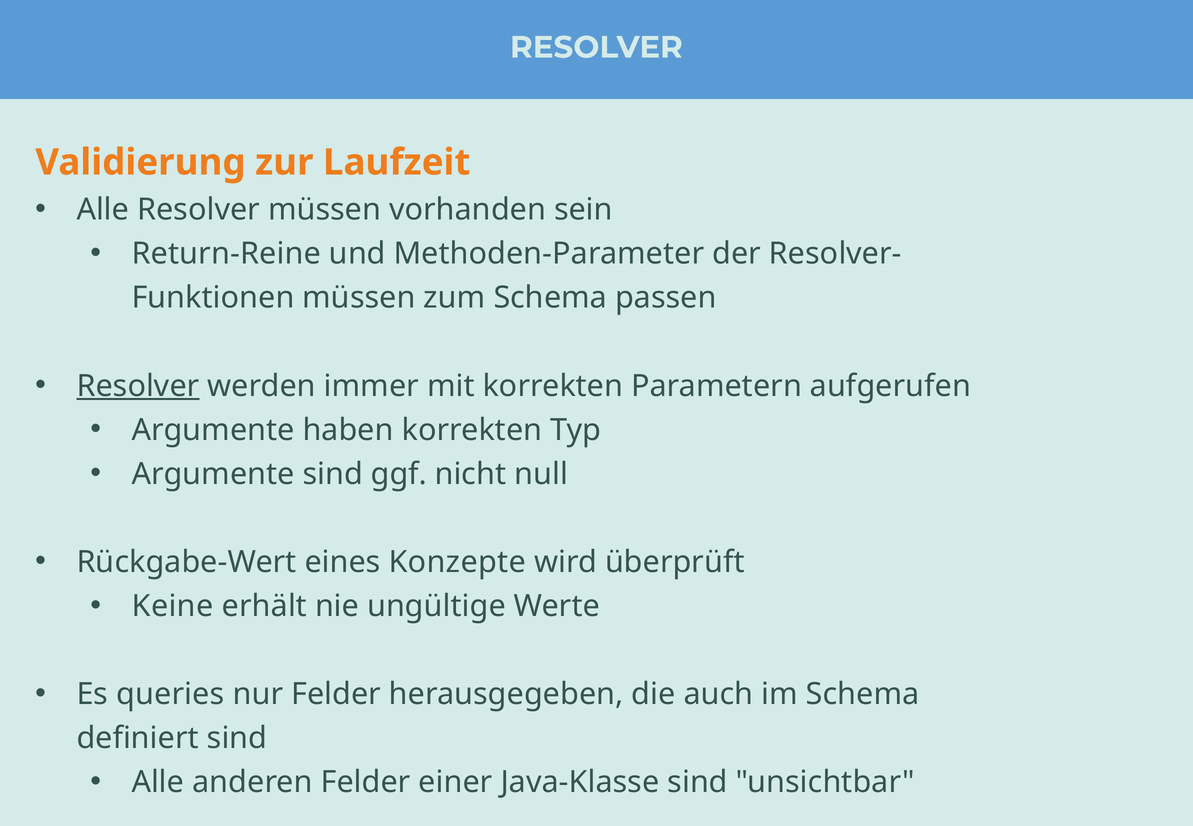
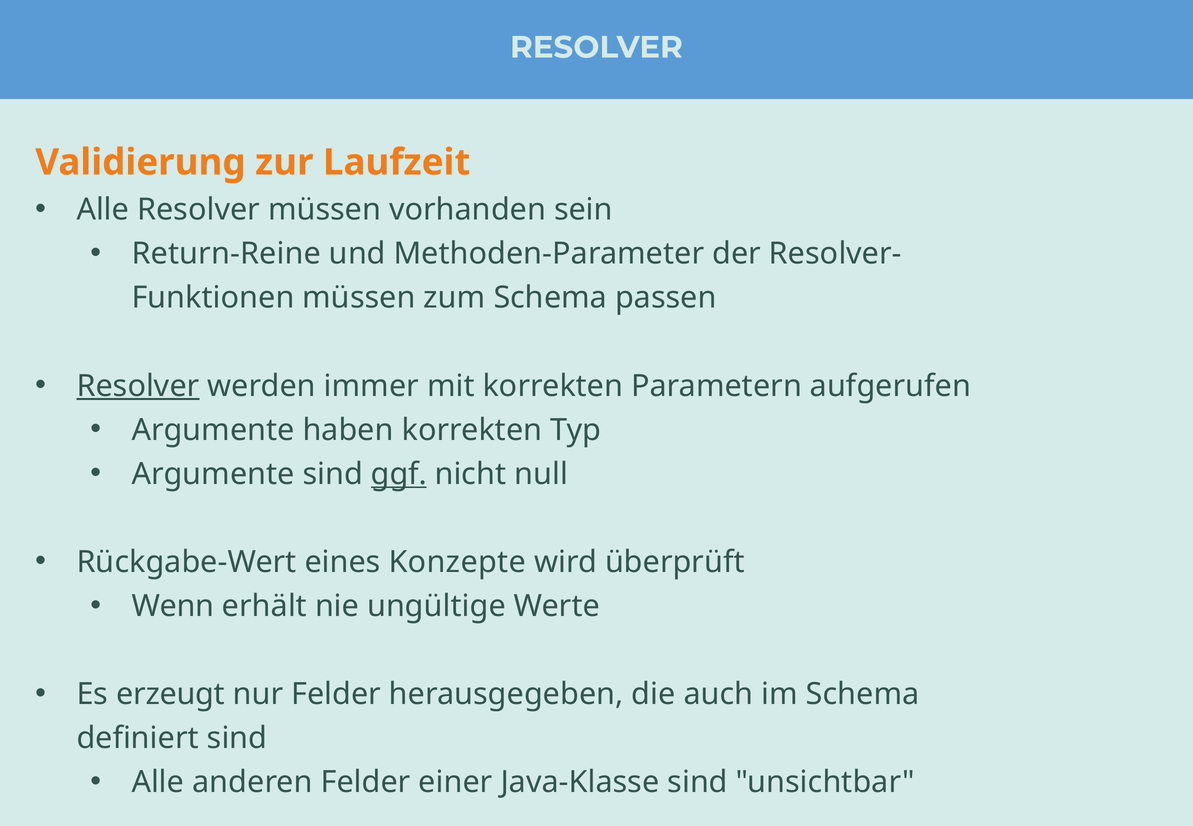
ggf underline: none -> present
Keine: Keine -> Wenn
queries: queries -> erzeugt
